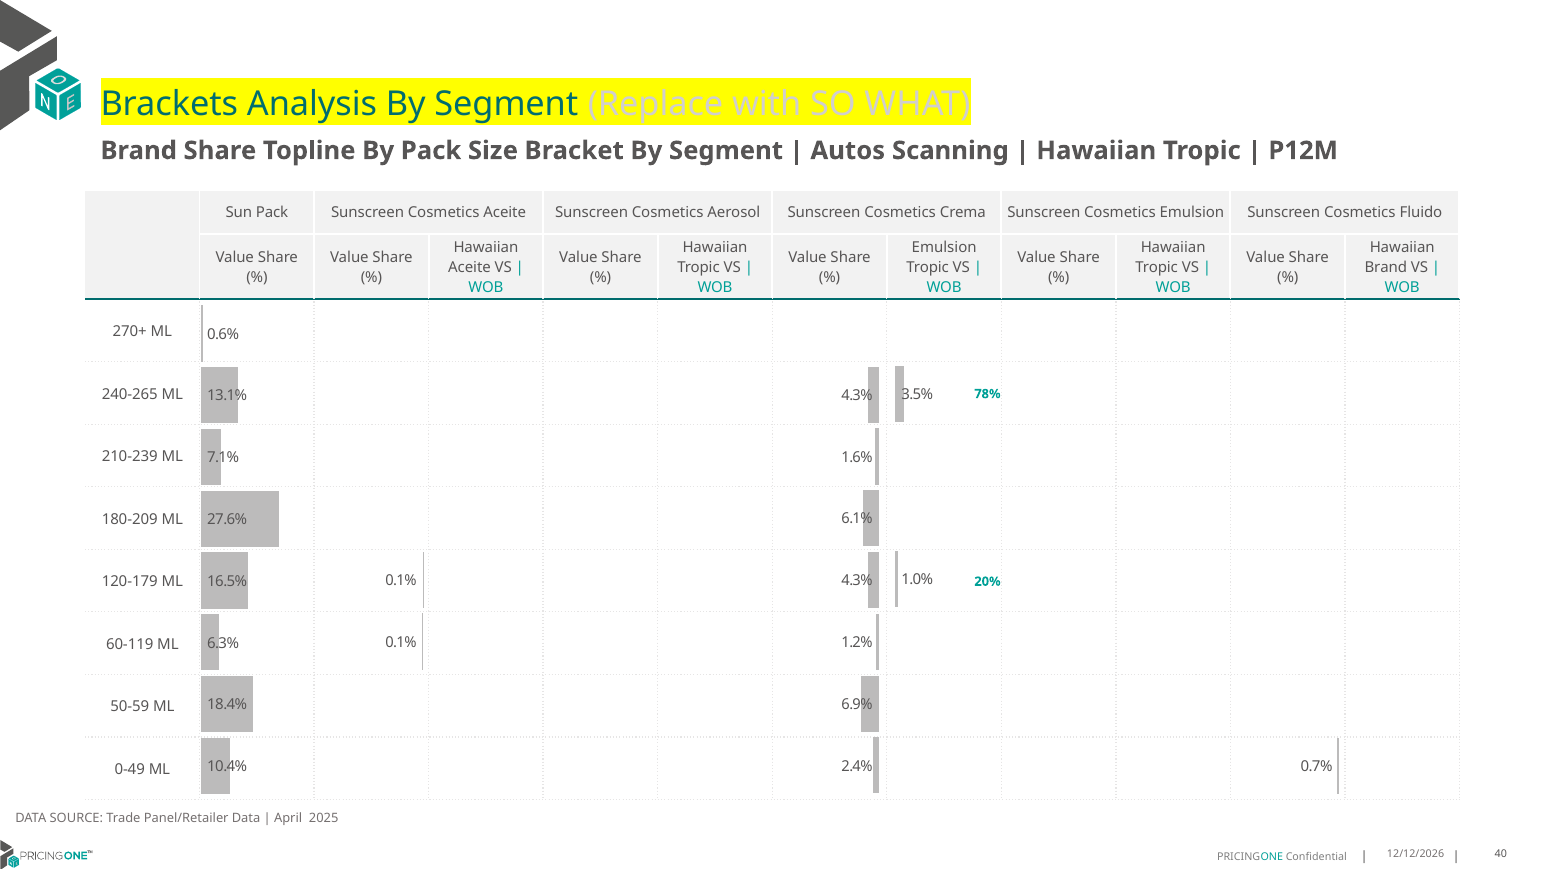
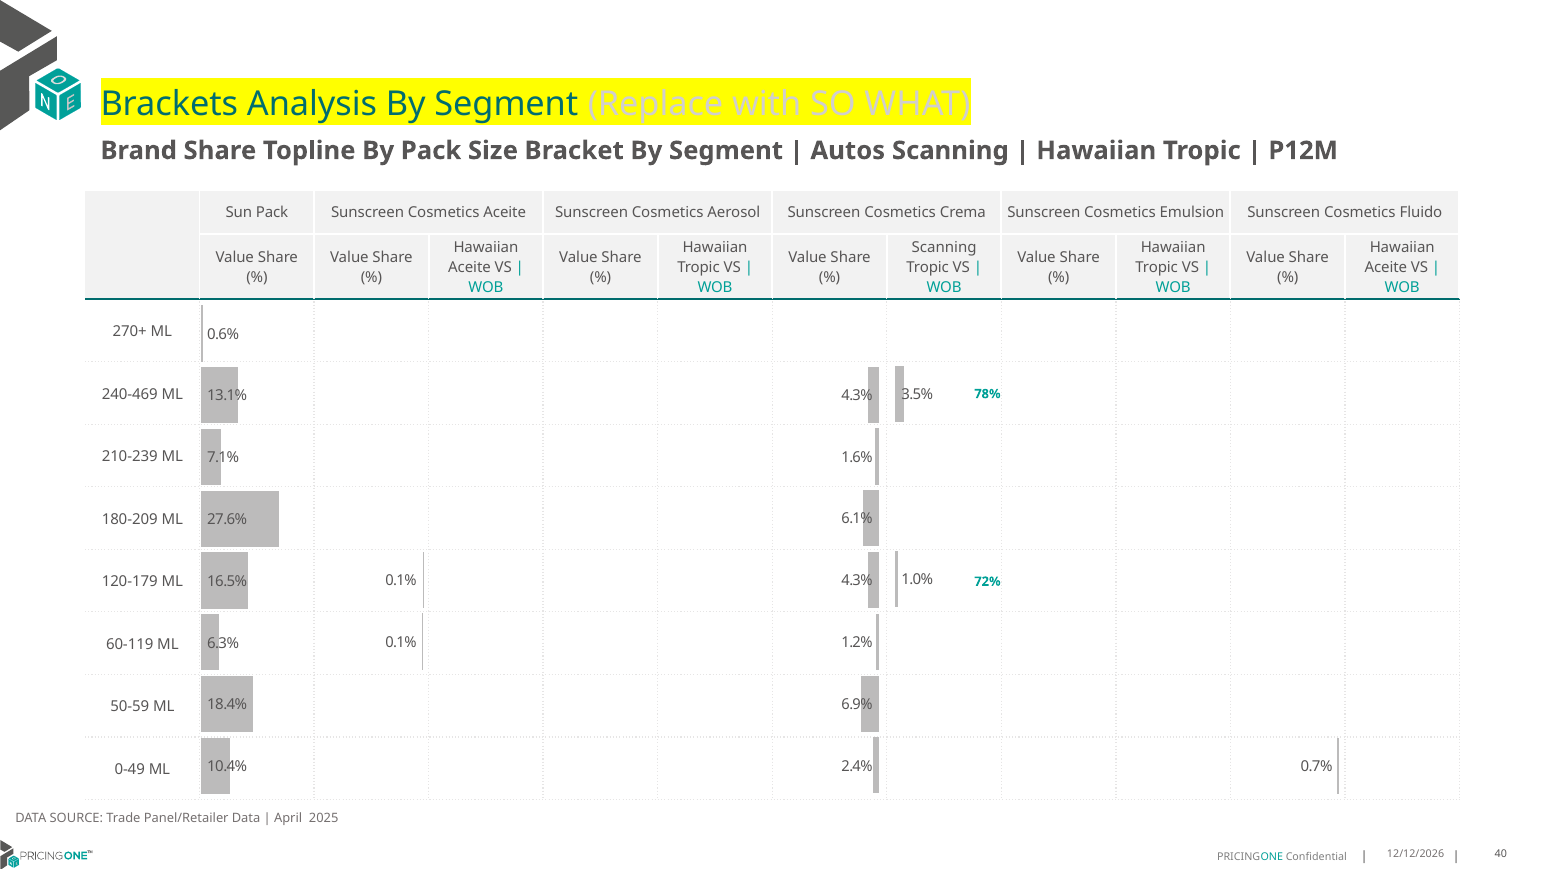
Emulsion at (944, 247): Emulsion -> Scanning
Brand at (1386, 268): Brand -> Aceite
240-265: 240-265 -> 240-469
20%: 20% -> 72%
